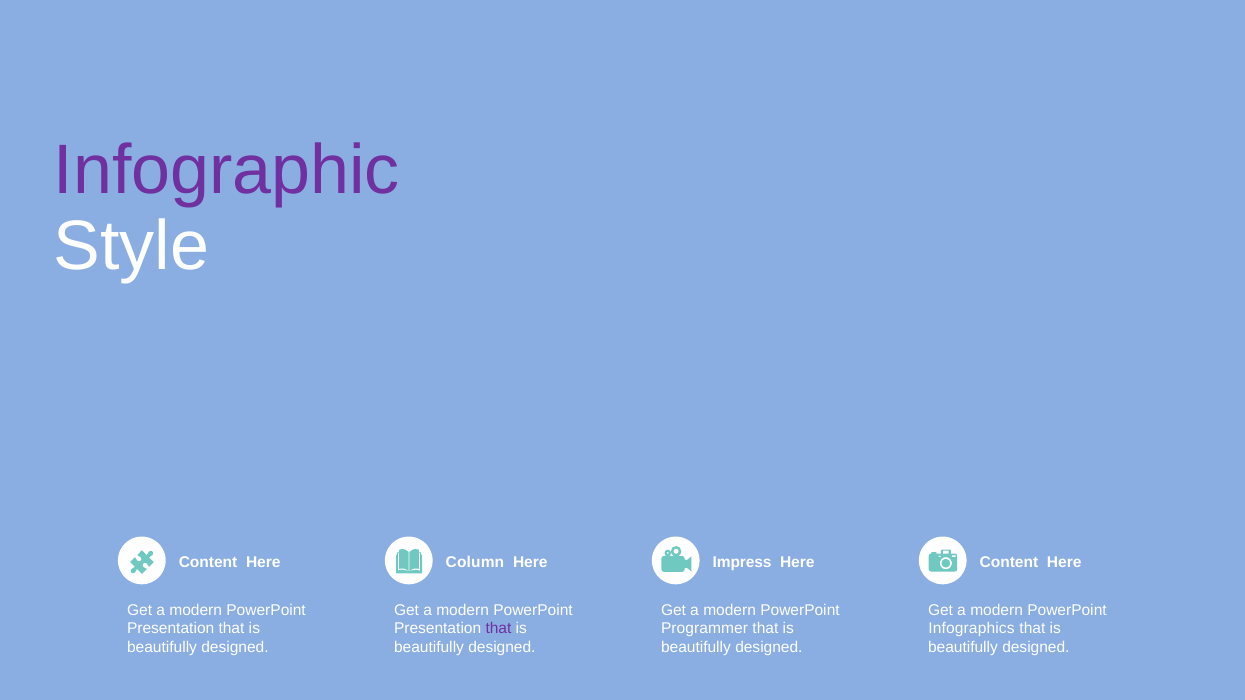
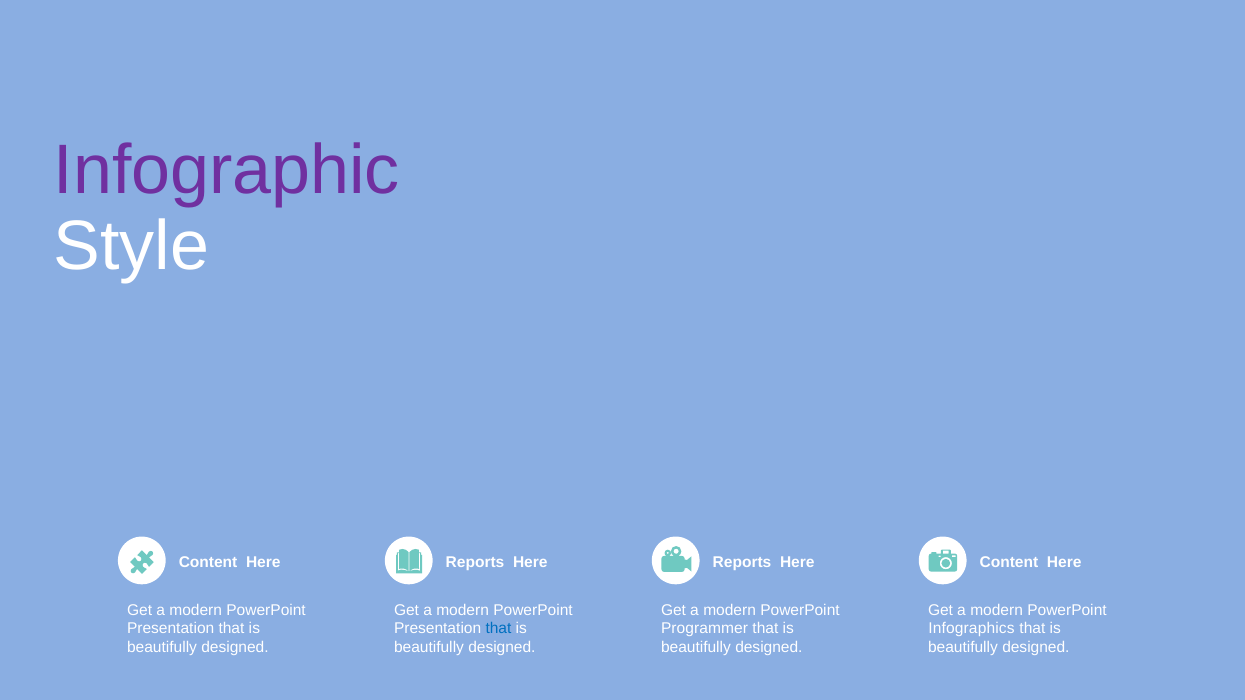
Column at (475, 563): Column -> Reports
Impress at (742, 563): Impress -> Reports
that at (498, 629) colour: purple -> blue
